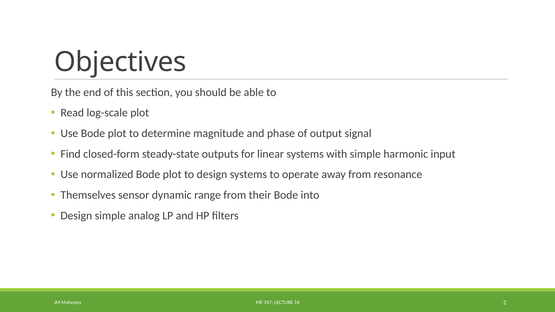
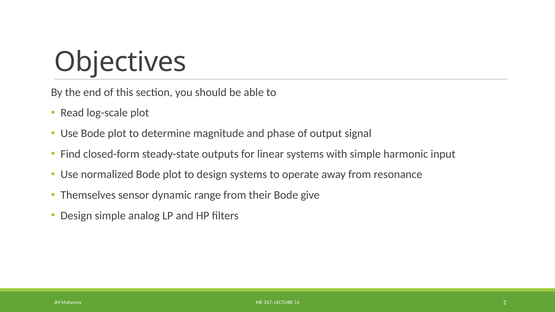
into: into -> give
